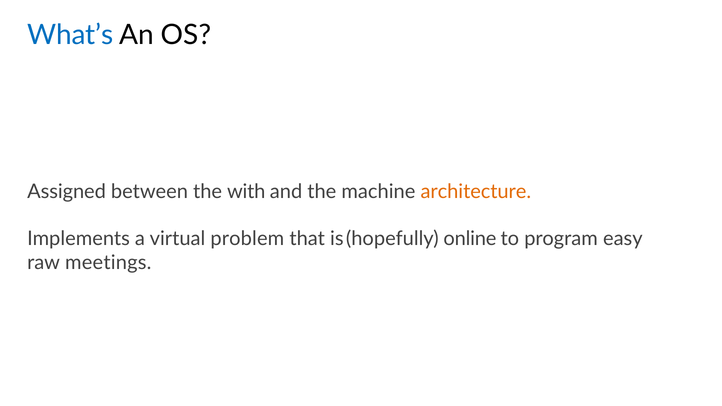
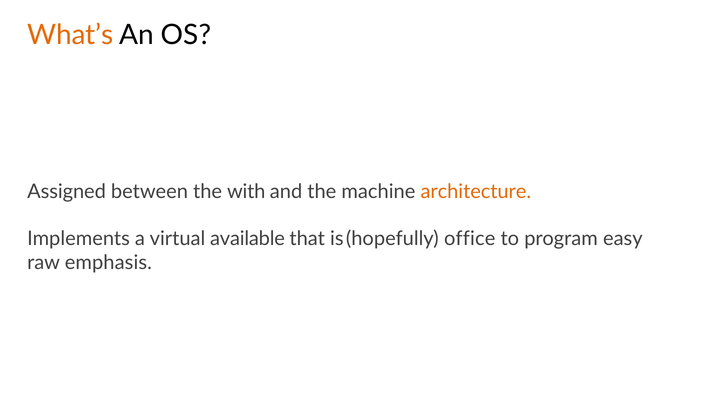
What’s colour: blue -> orange
problem: problem -> available
online: online -> office
meetings: meetings -> emphasis
